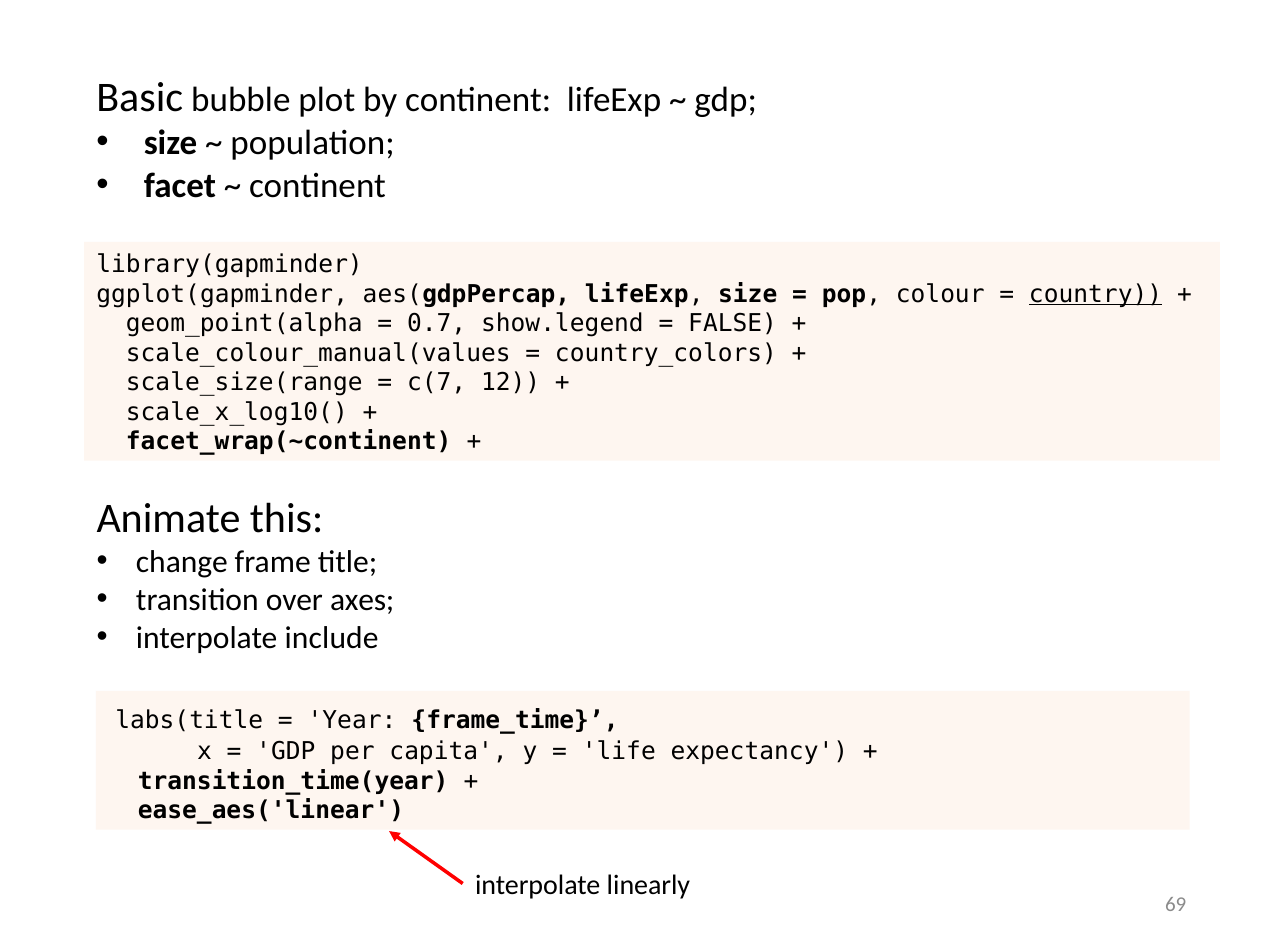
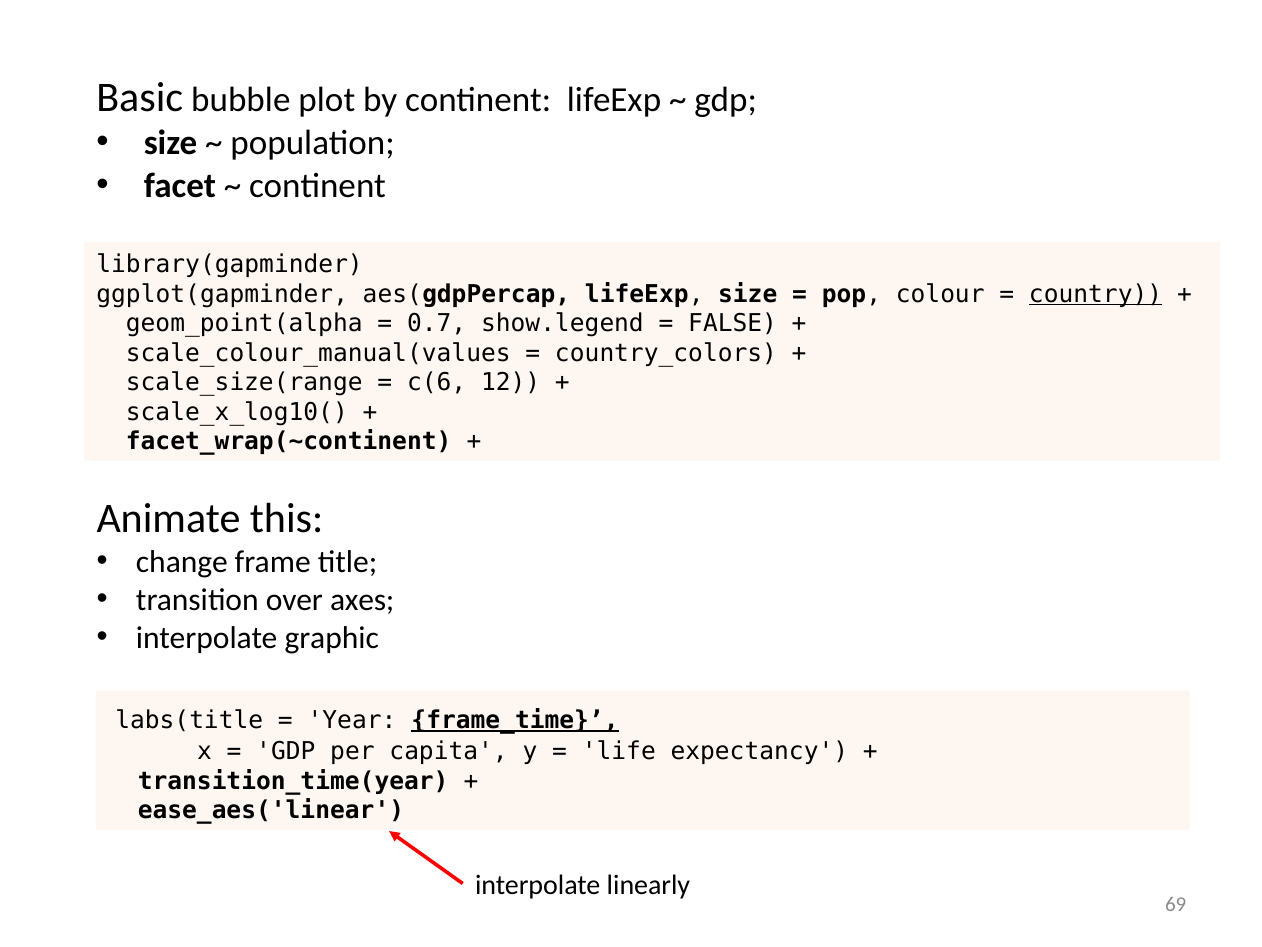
c(7: c(7 -> c(6
include: include -> graphic
frame_time underline: none -> present
